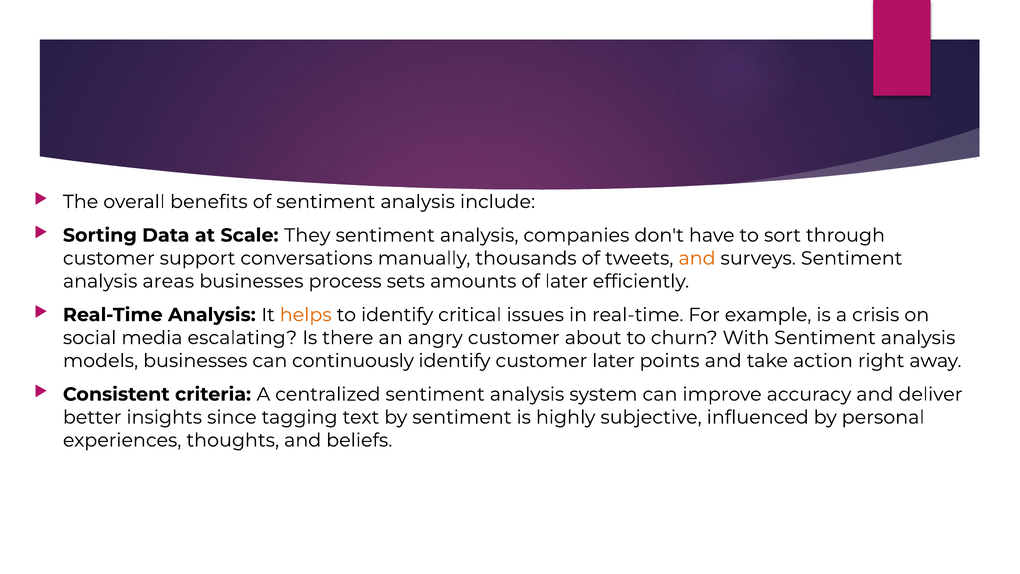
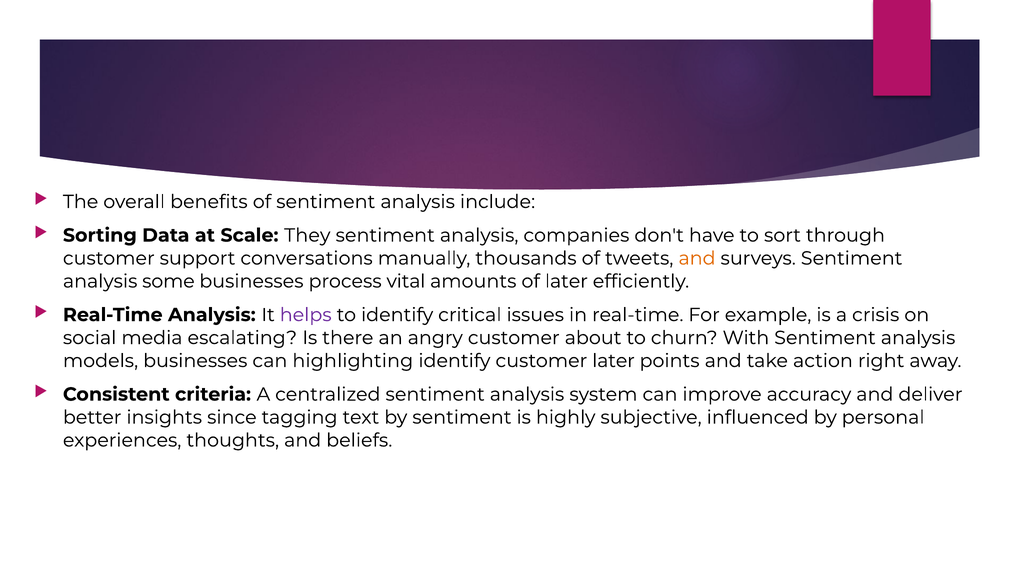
areas: areas -> some
sets: sets -> vital
helps colour: orange -> purple
continuously: continuously -> highlighting
